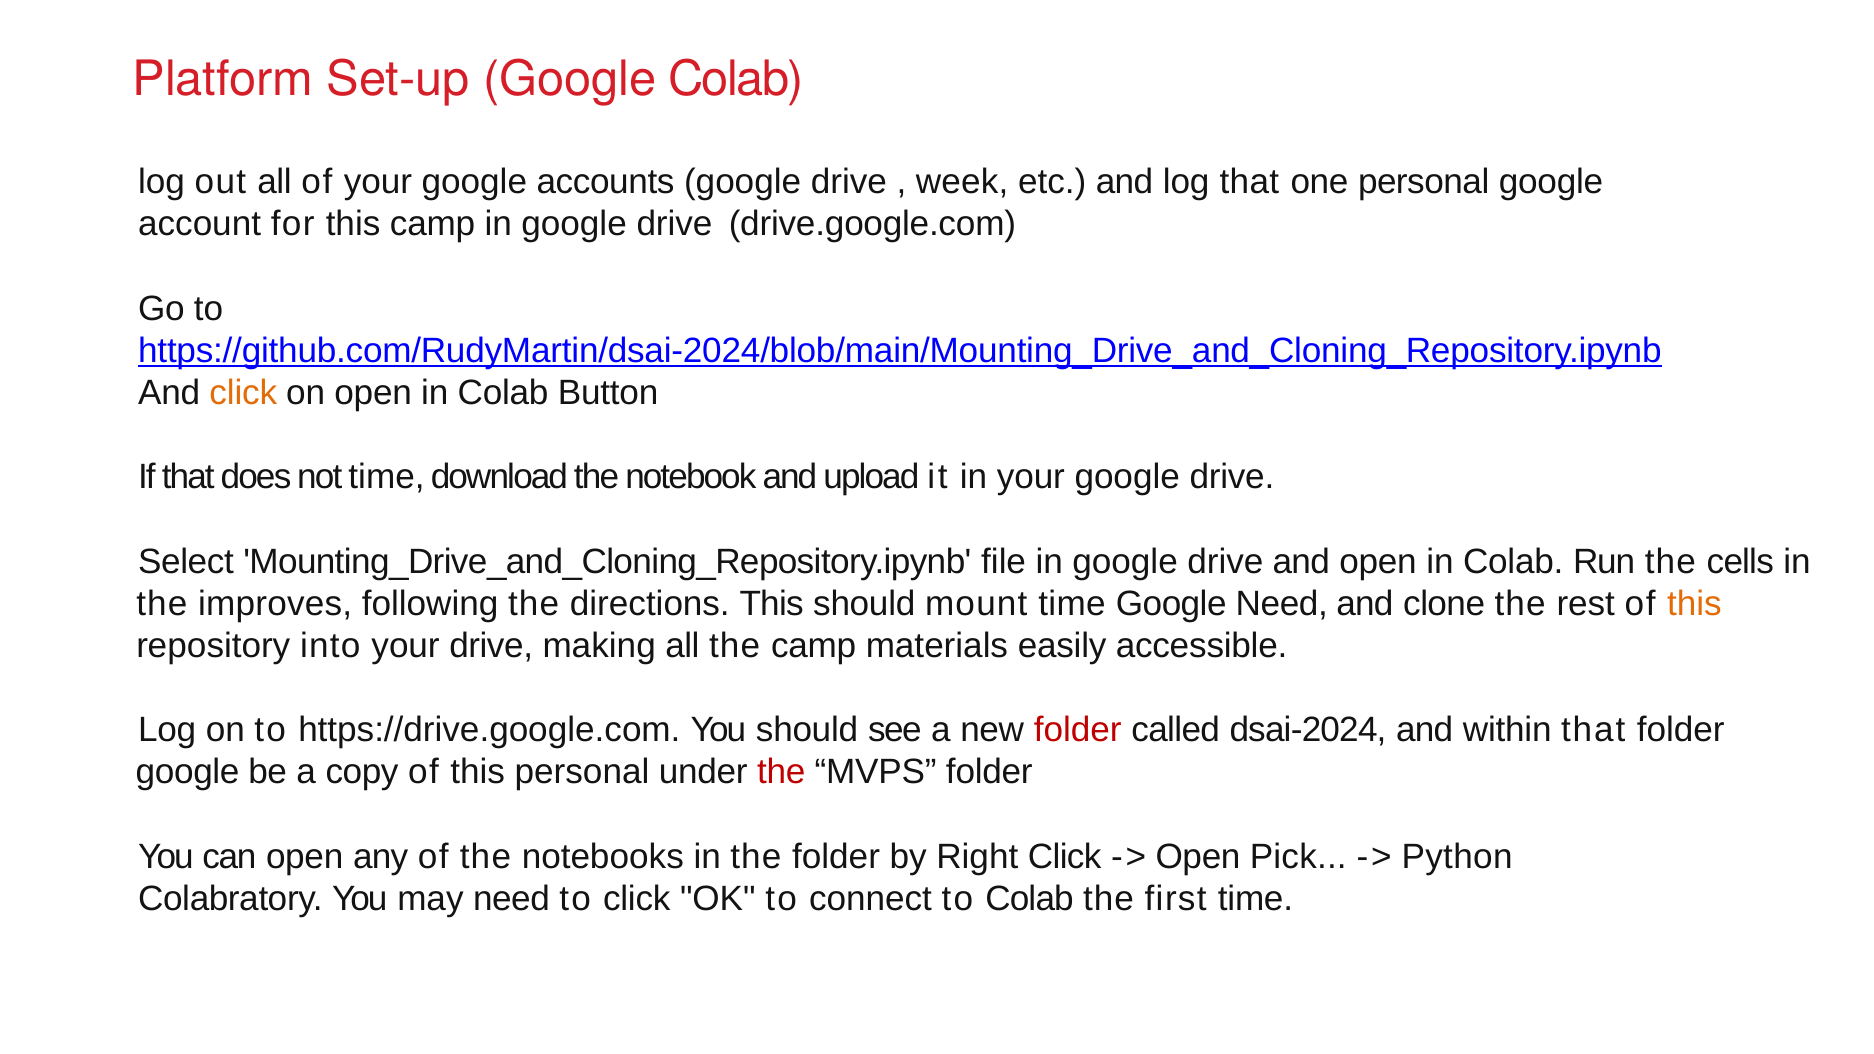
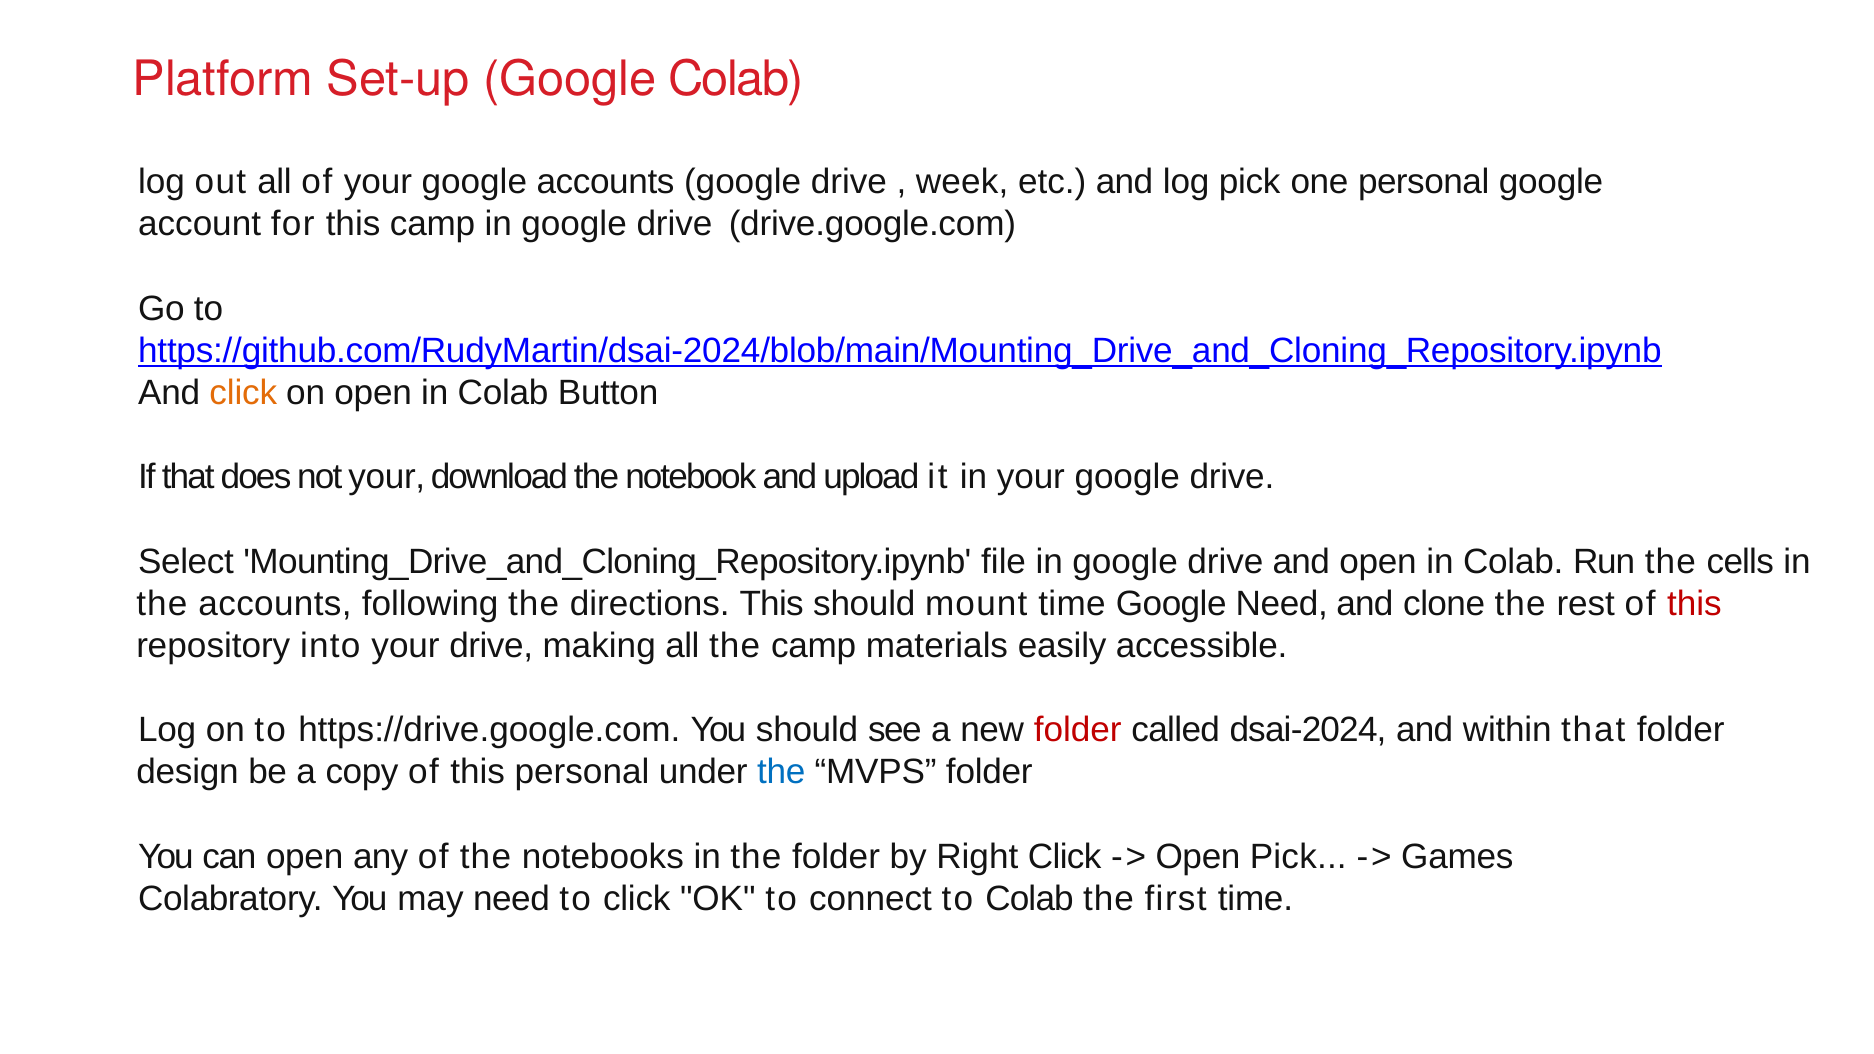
log that: that -> pick
not time: time -> your
the improves: improves -> accounts
this at (1694, 604) colour: orange -> red
google at (188, 772): google -> design
the at (781, 772) colour: red -> blue
Python: Python -> Games
